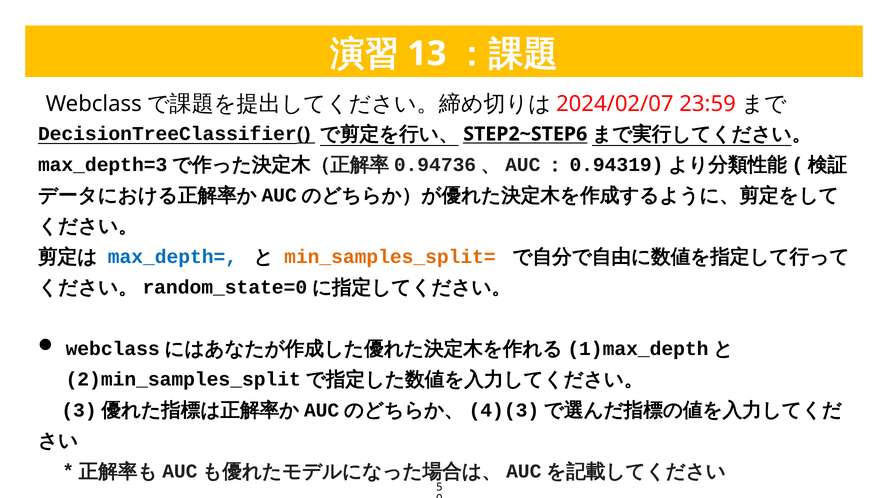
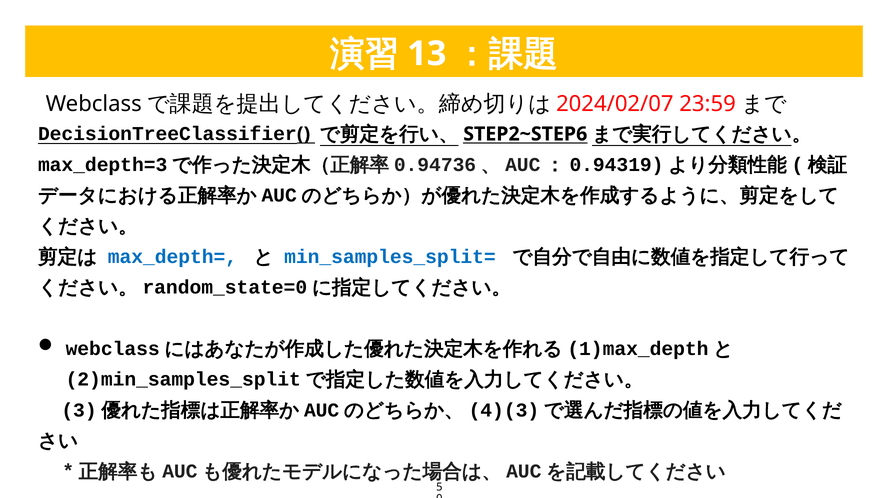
min_samples_split= colour: orange -> blue
